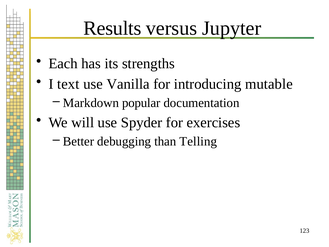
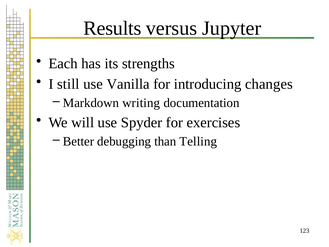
text: text -> still
mutable: mutable -> changes
popular: popular -> writing
